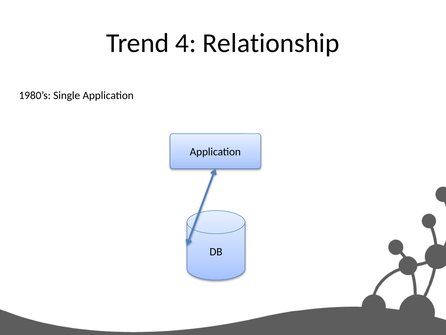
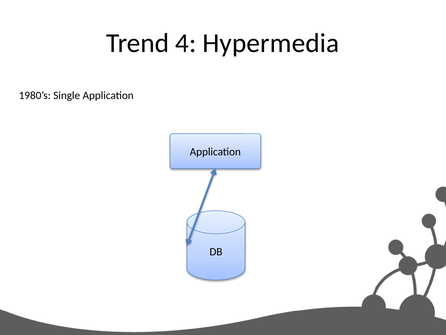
Relationship: Relationship -> Hypermedia
